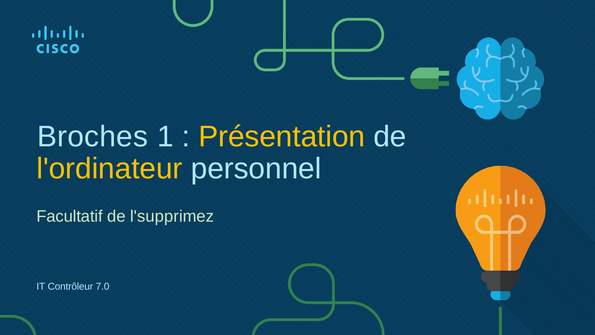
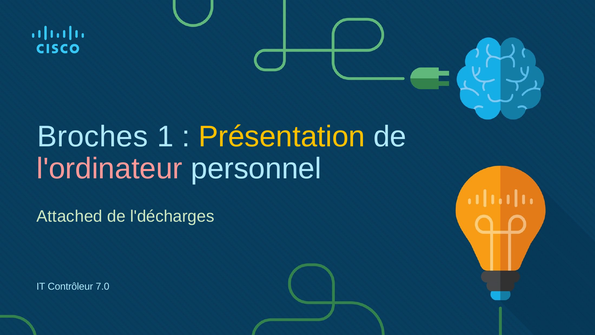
l'ordinateur colour: yellow -> pink
Facultatif: Facultatif -> Attached
l'supprimez: l'supprimez -> l'décharges
